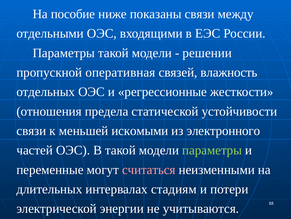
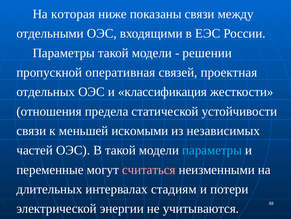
пособие: пособие -> которая
влажность: влажность -> проектная
регрессионные: регрессионные -> классификация
электронного: электронного -> независимых
параметры at (212, 150) colour: light green -> light blue
